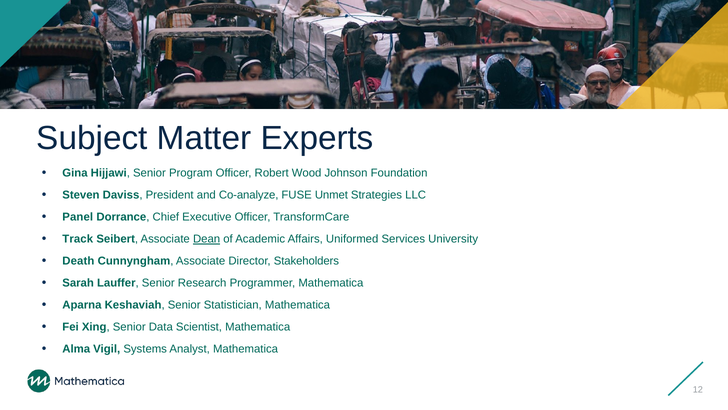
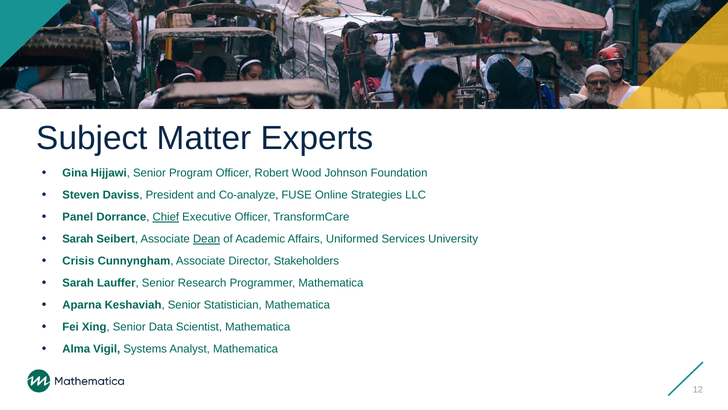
Unmet: Unmet -> Online
Chief underline: none -> present
Track at (78, 239): Track -> Sarah
Death: Death -> Crisis
